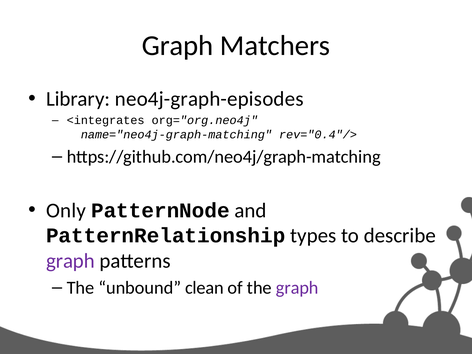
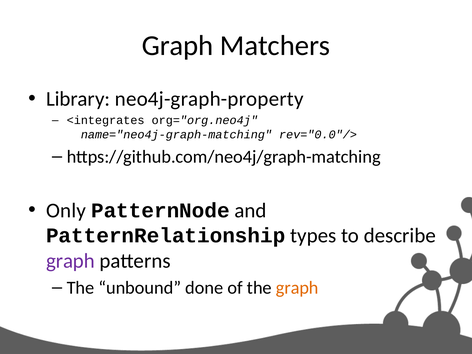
neo4j-graph-episodes: neo4j-graph-episodes -> neo4j-graph-property
rev="0.4"/>: rev="0.4"/> -> rev="0.0"/>
clean: clean -> done
graph at (297, 288) colour: purple -> orange
